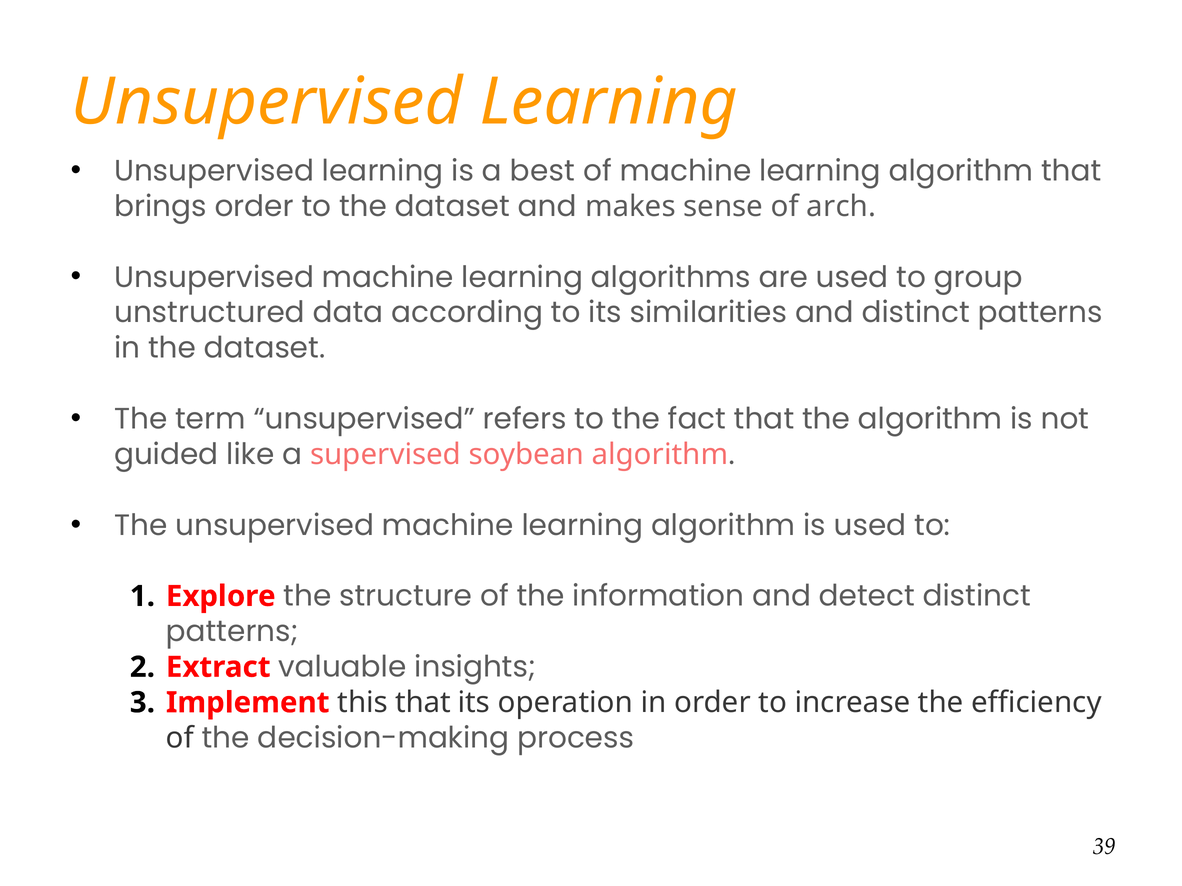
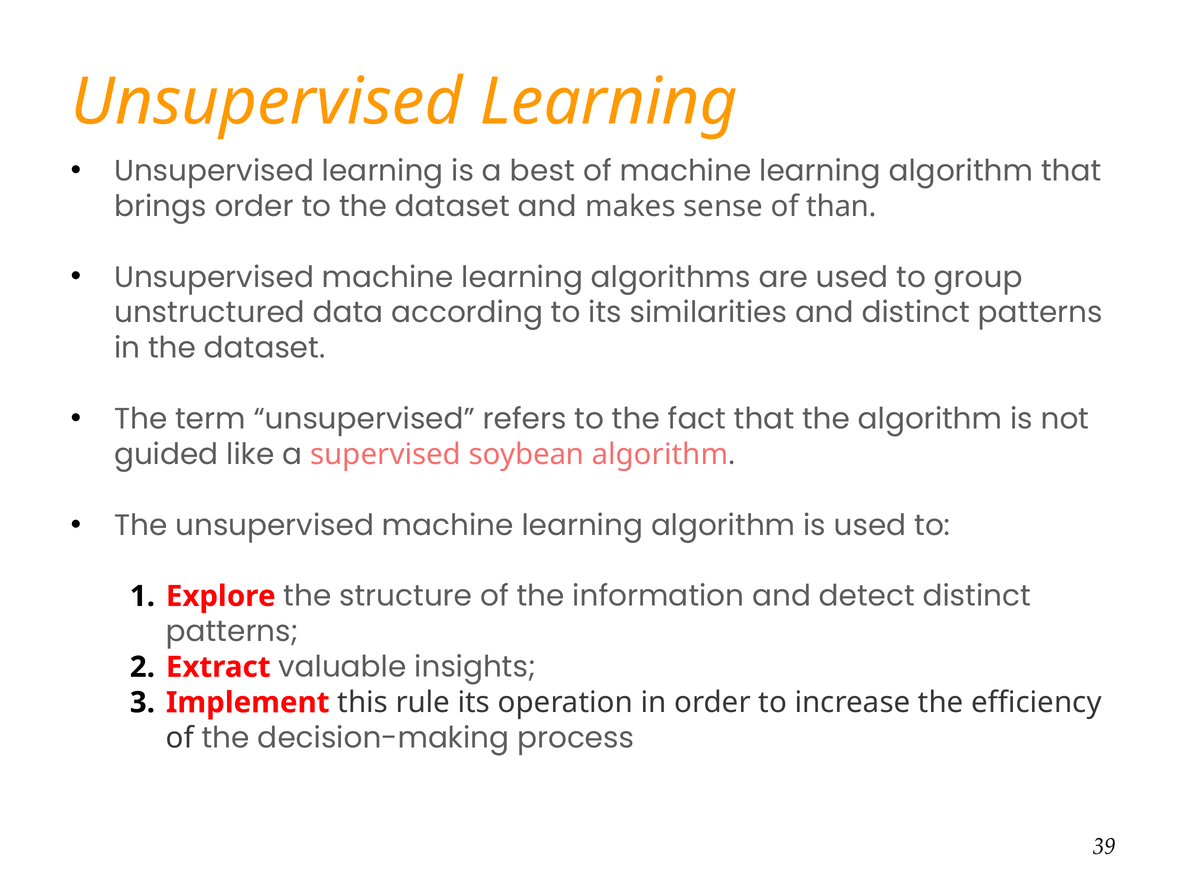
arch: arch -> than
this that: that -> rule
